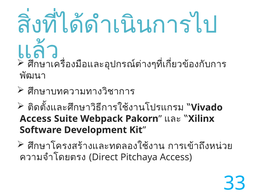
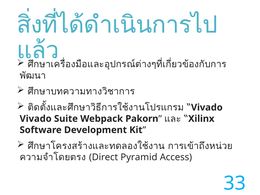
Access at (36, 119): Access -> Vivado
Pitchaya: Pitchaya -> Pyramid
